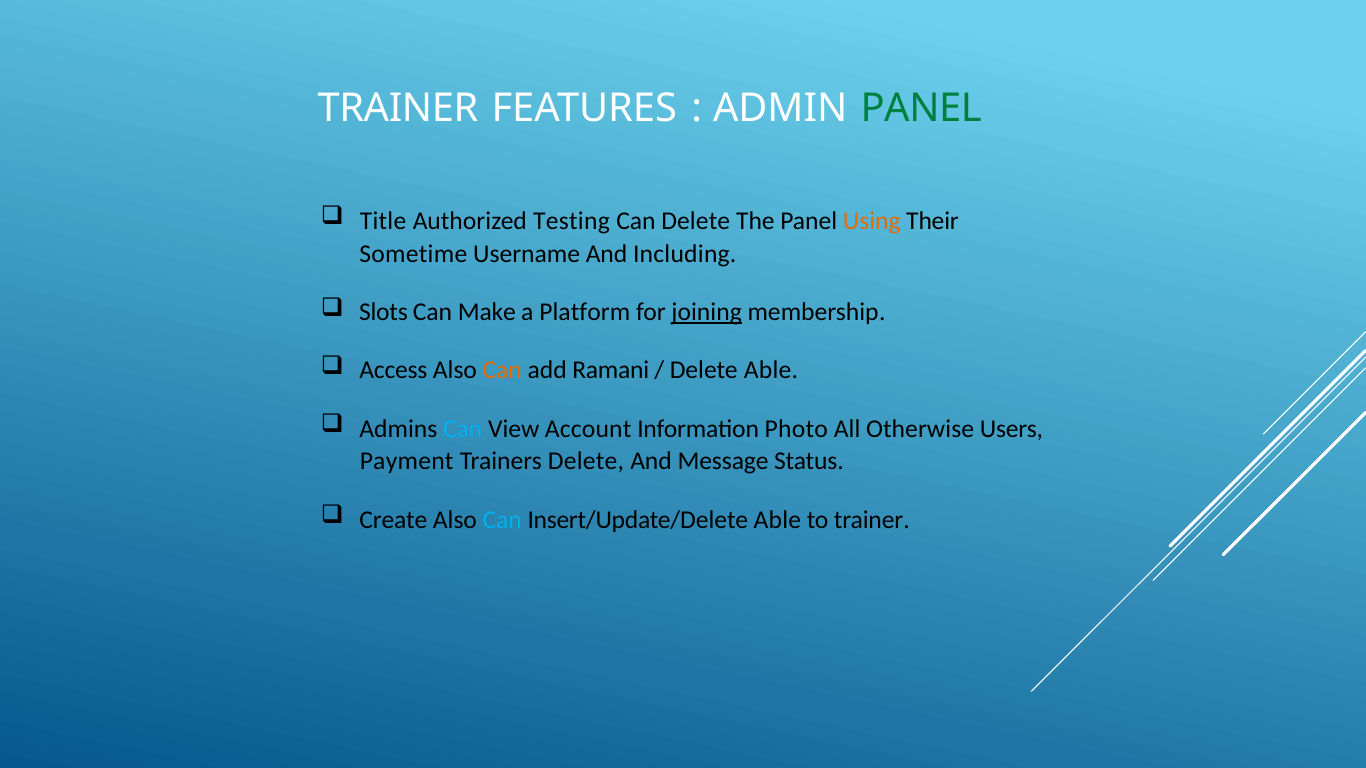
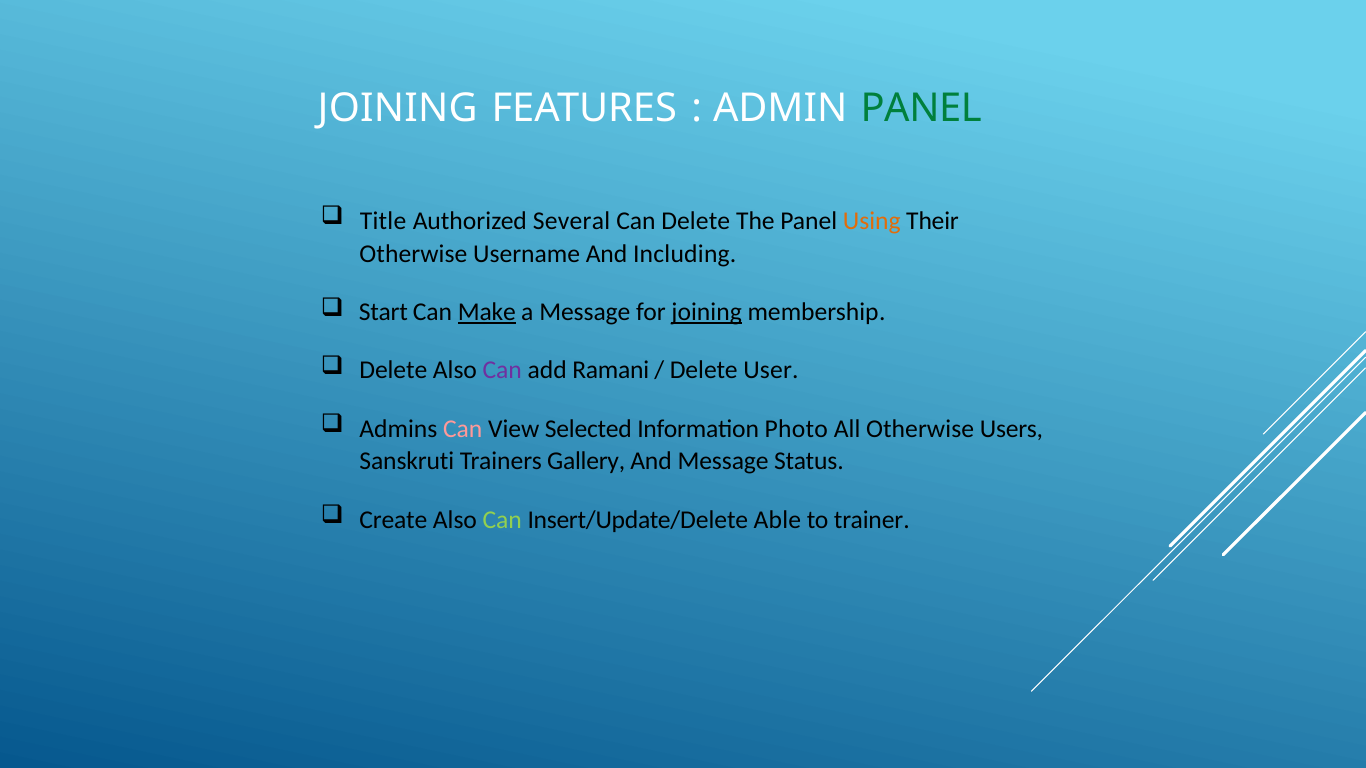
TRAINER at (398, 109): TRAINER -> JOINING
Testing: Testing -> Several
Sometime at (413, 254): Sometime -> Otherwise
Slots: Slots -> Start
Make underline: none -> present
a Platform: Platform -> Message
Access at (393, 371): Access -> Delete
Can at (502, 371) colour: orange -> purple
Delete Able: Able -> User
Can at (463, 429) colour: light blue -> pink
Account: Account -> Selected
Payment: Payment -> Sanskruti
Trainers Delete: Delete -> Gallery
Can at (502, 520) colour: light blue -> light green
